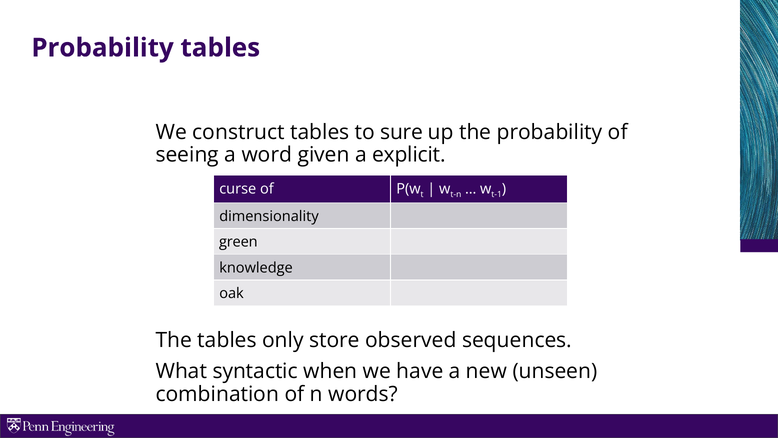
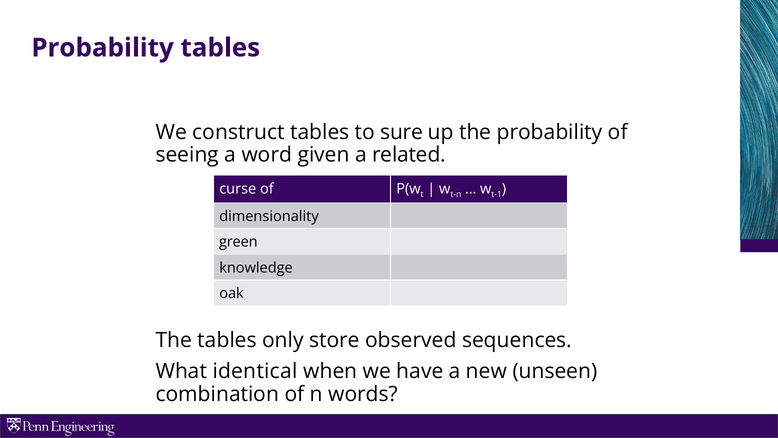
explicit: explicit -> related
syntactic: syntactic -> identical
